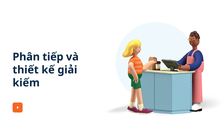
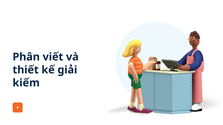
tiếp: tiếp -> viết
